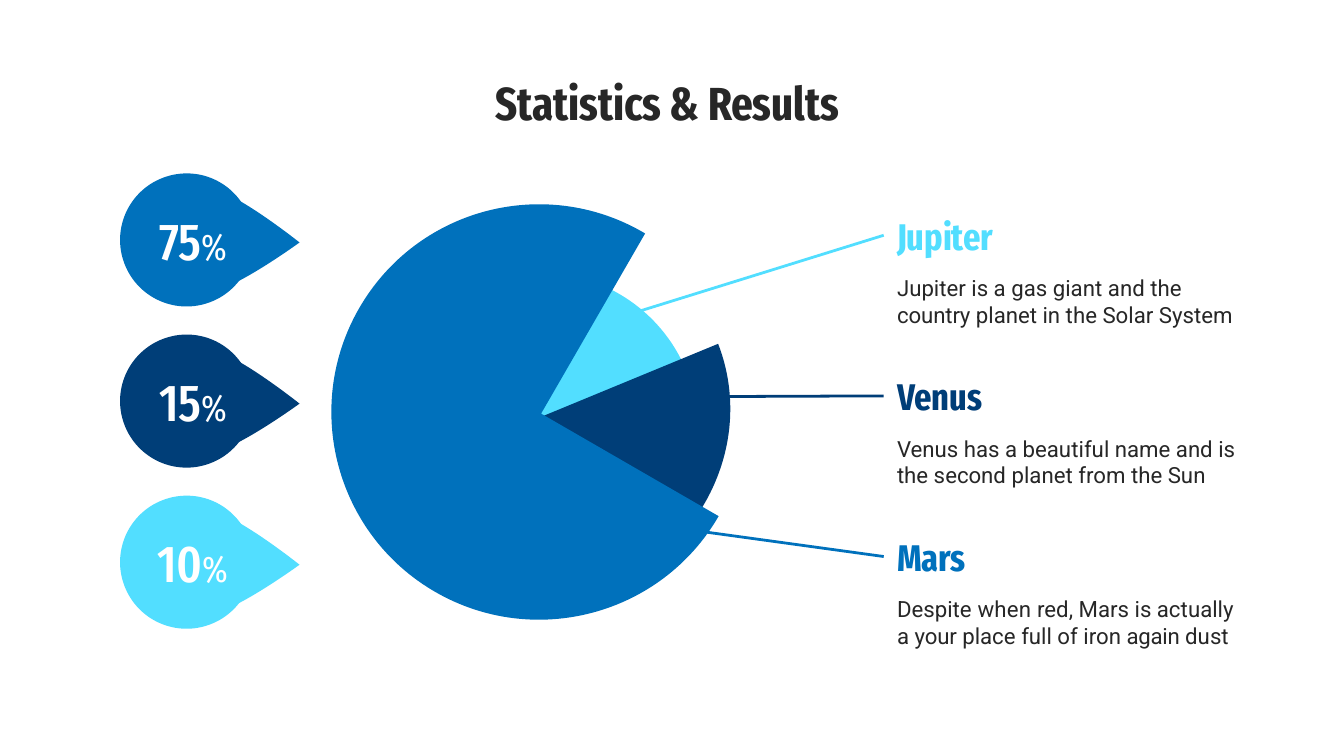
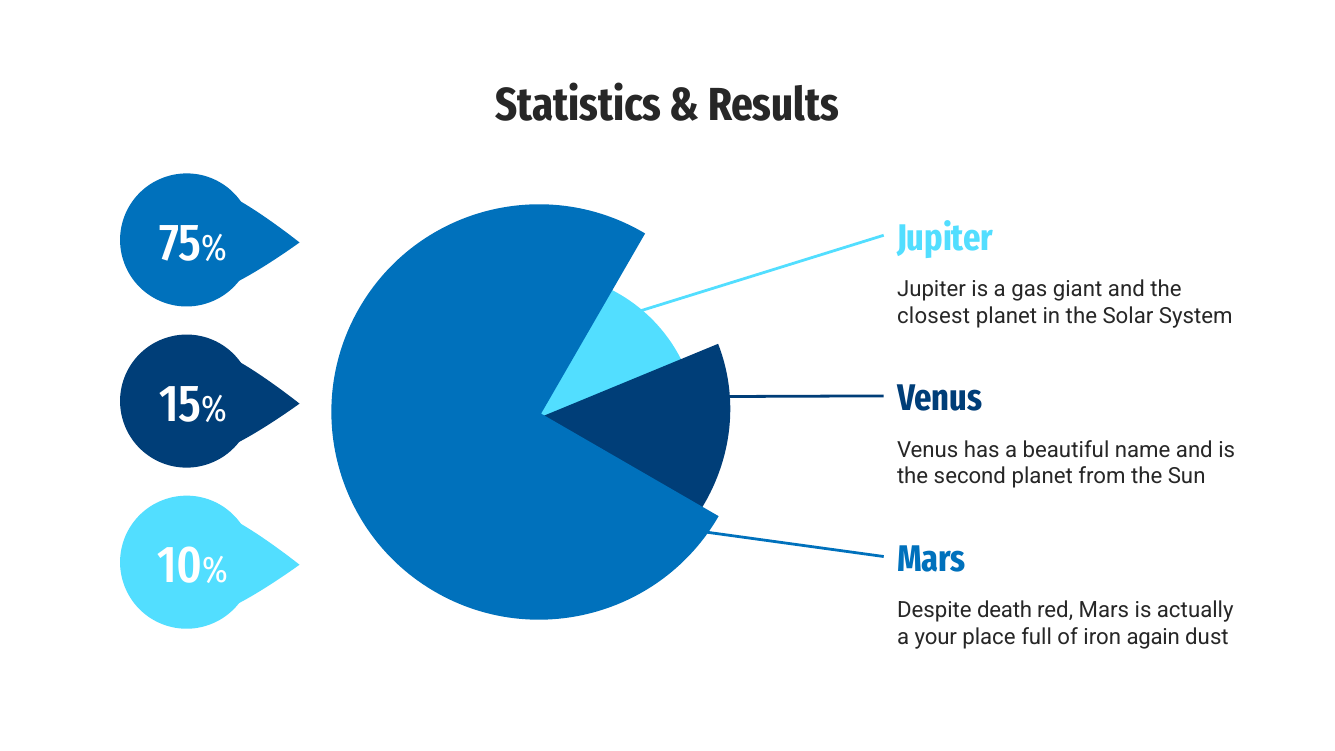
country: country -> closest
when: when -> death
